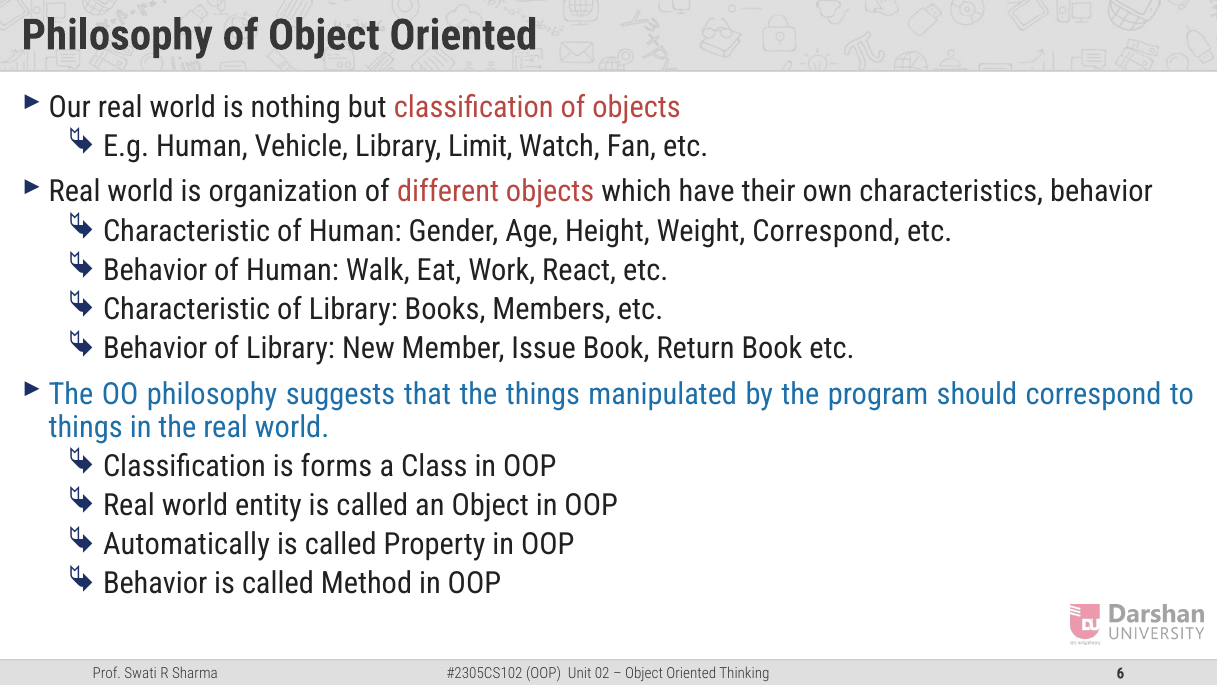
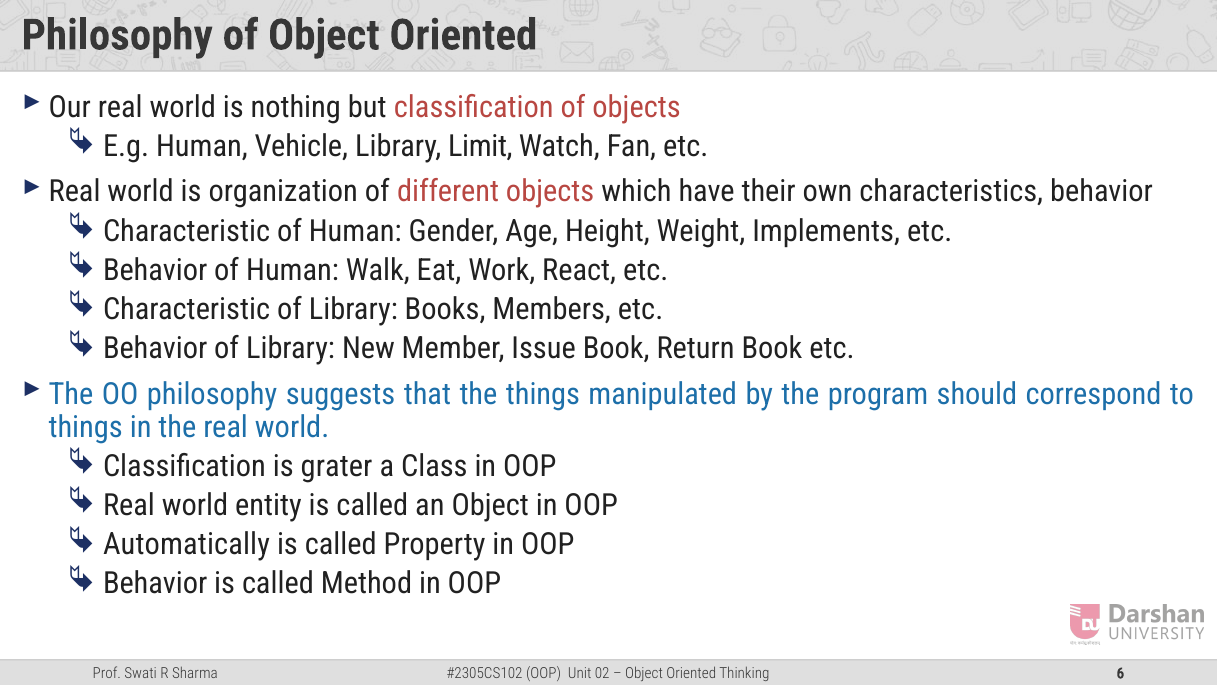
Weight Correspond: Correspond -> Implements
forms: forms -> grater
